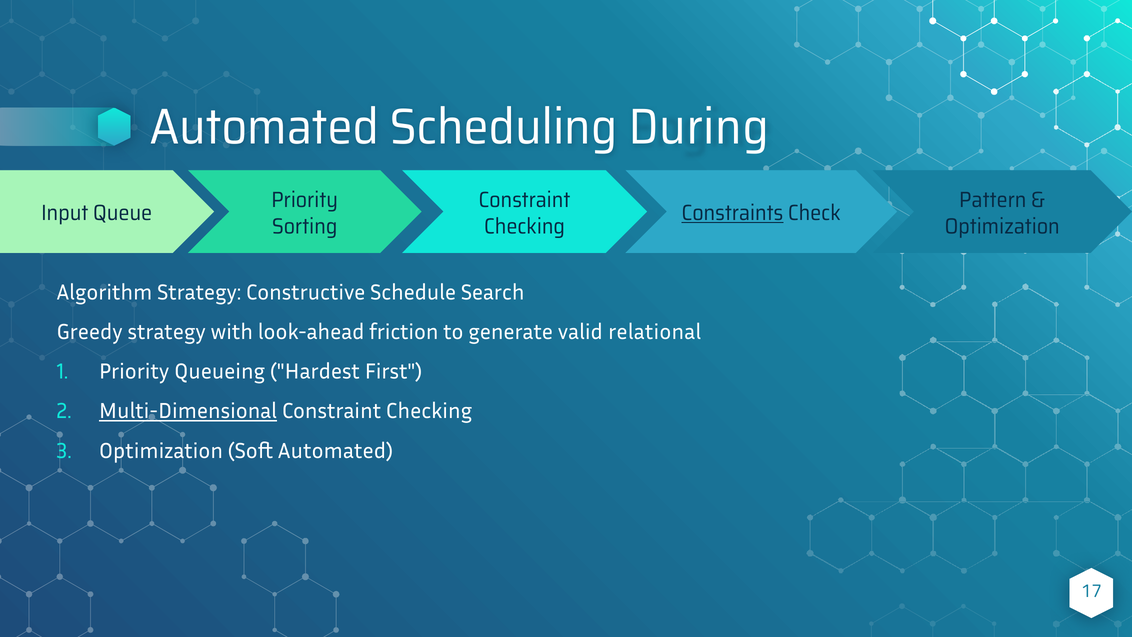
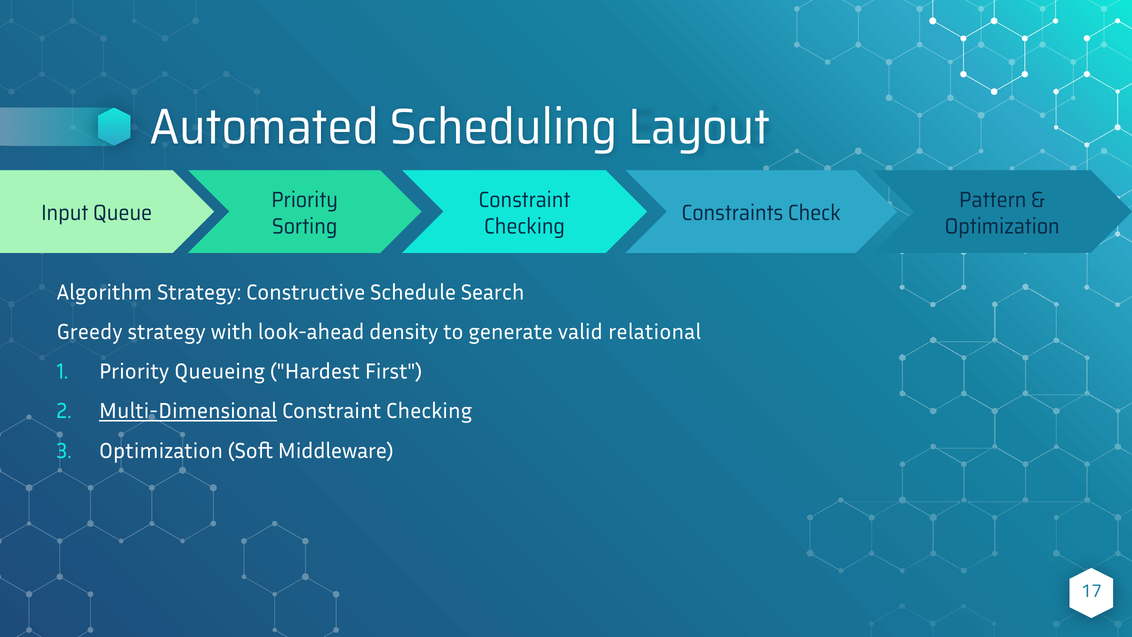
During: During -> Layout
Constraints underline: present -> none
friction: friction -> density
Soft Automated: Automated -> Middleware
